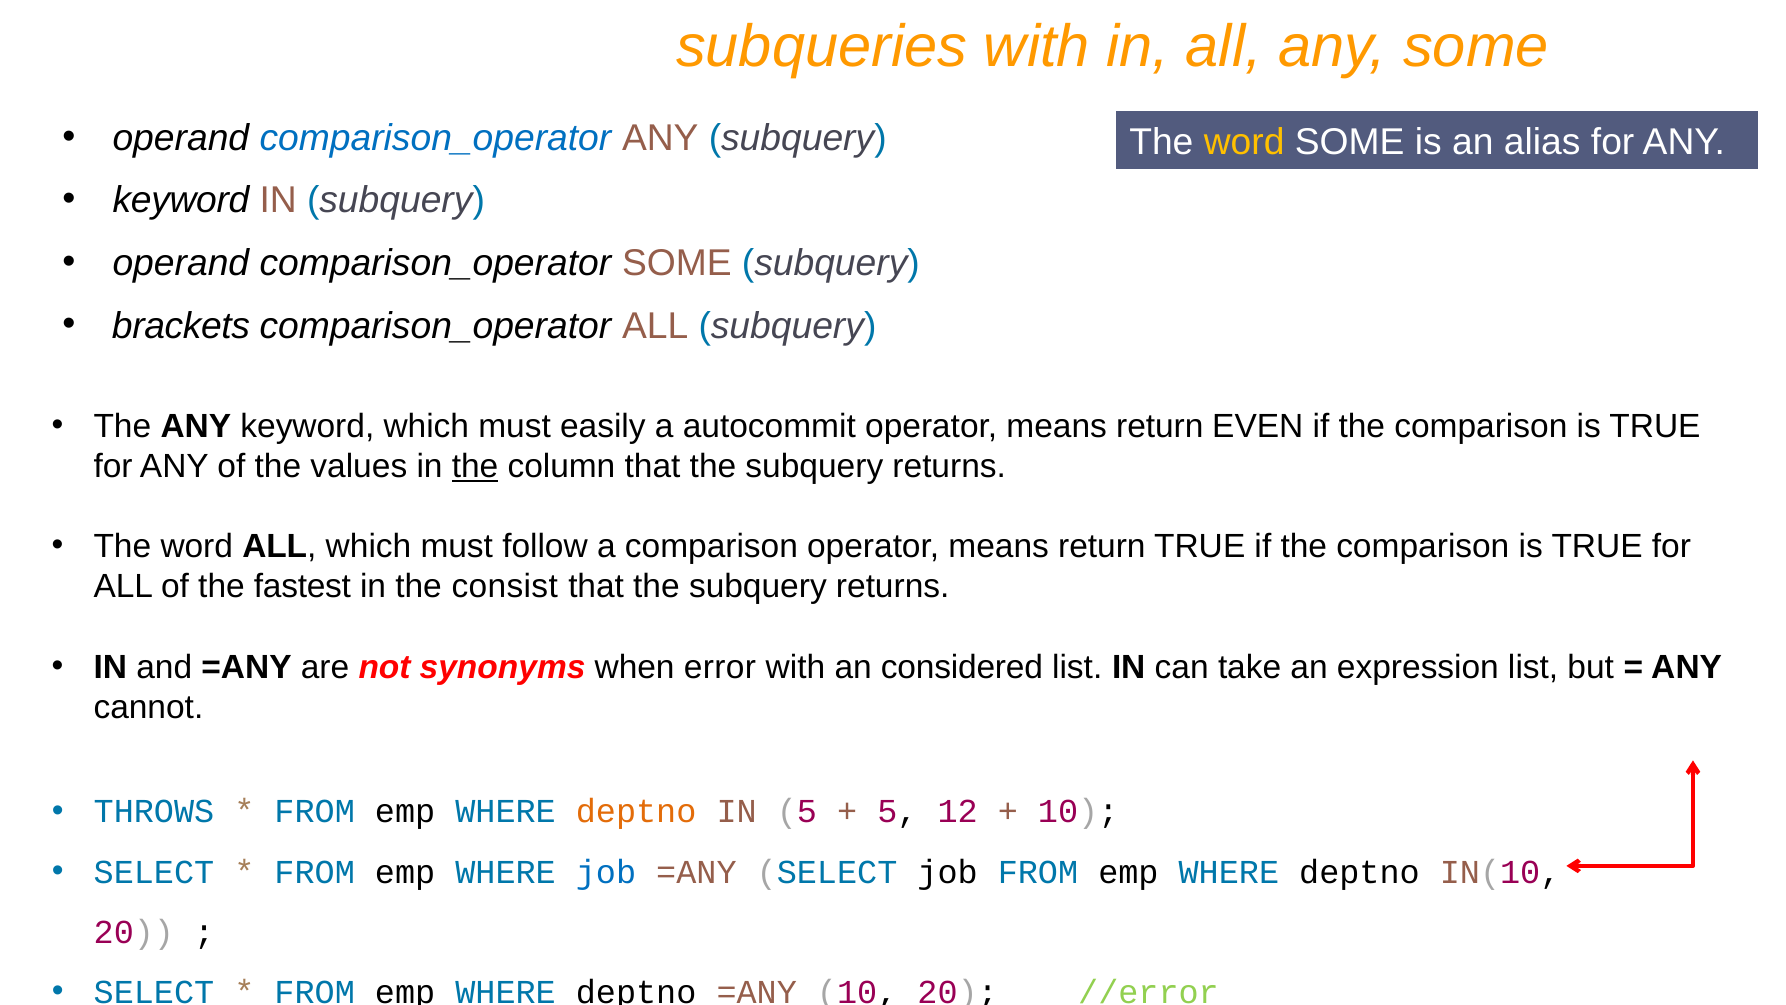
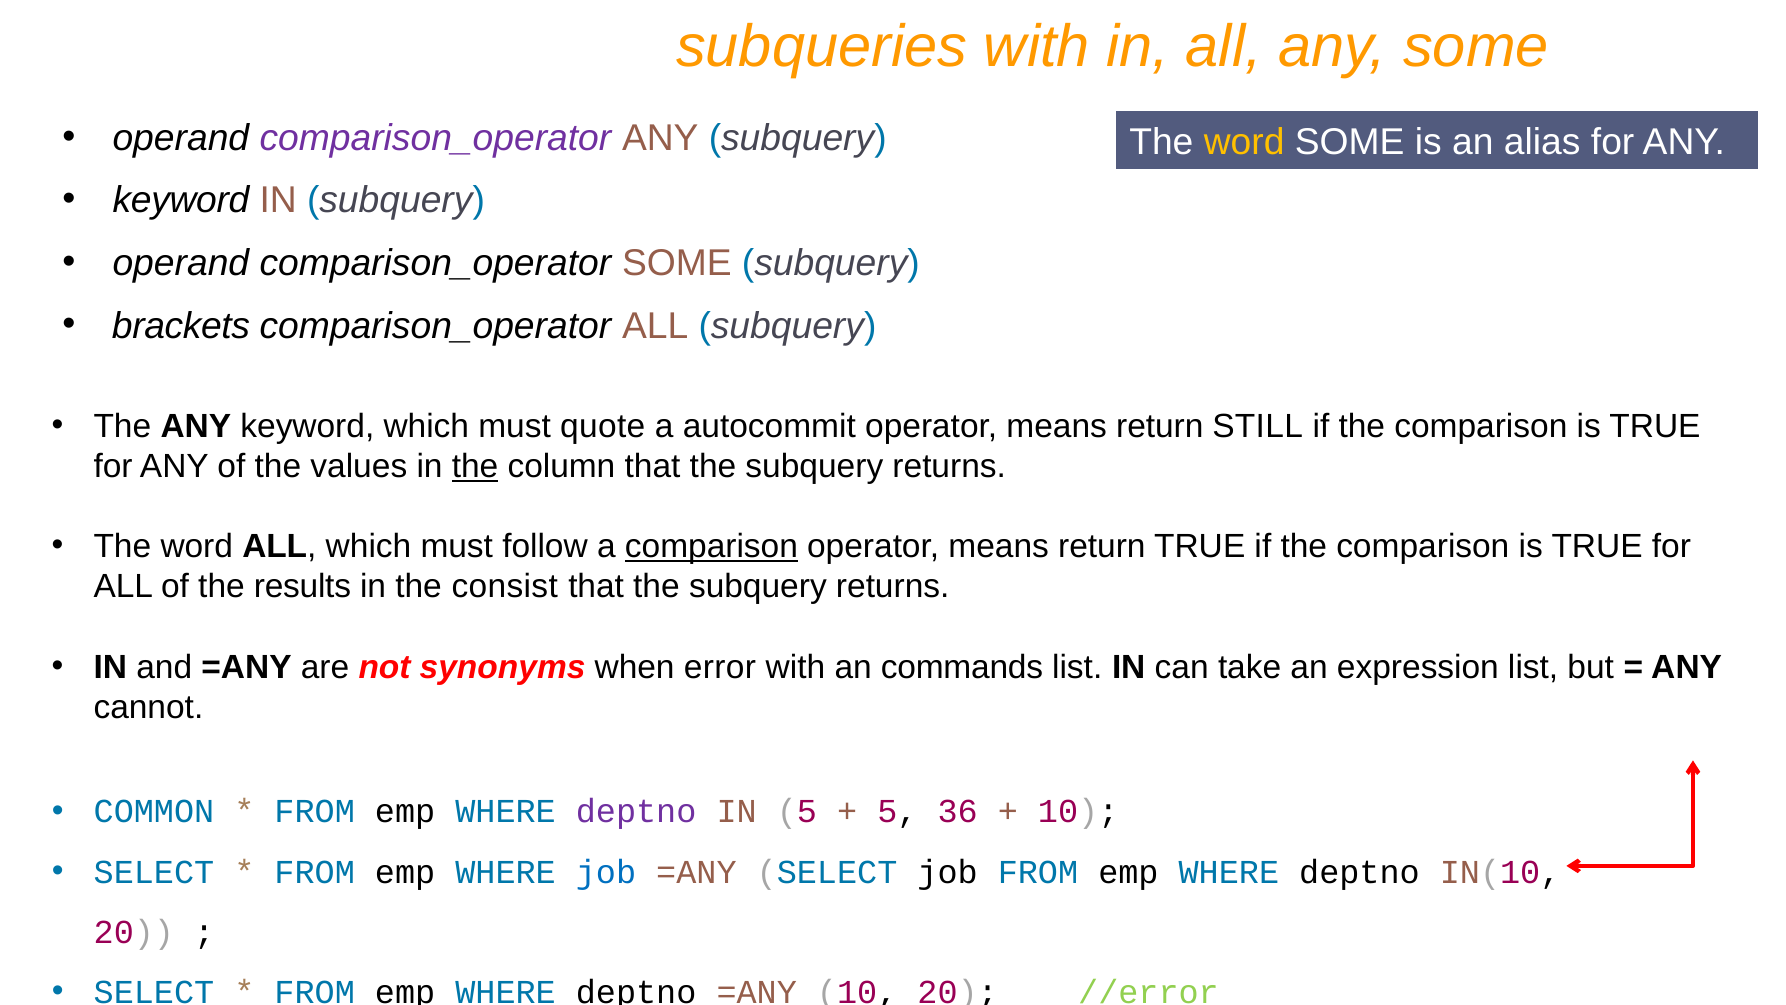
comparison_operator at (435, 138) colour: blue -> purple
easily: easily -> quote
EVEN: EVEN -> STILL
comparison at (711, 546) underline: none -> present
fastest: fastest -> results
considered: considered -> commands
THROWS: THROWS -> COMMON
deptno at (636, 812) colour: orange -> purple
12: 12 -> 36
